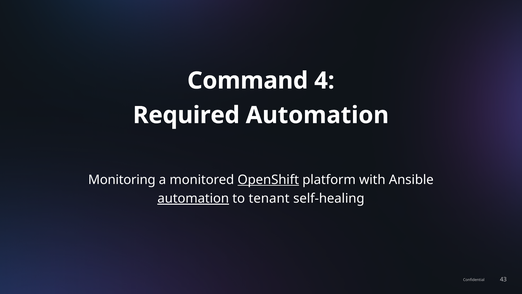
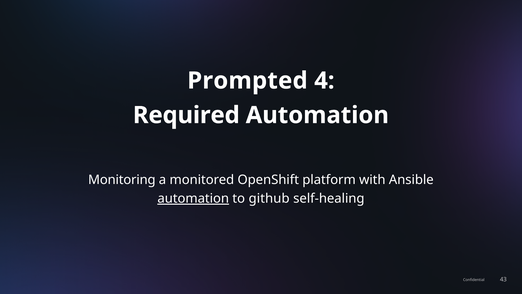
Command: Command -> Prompted
OpenShift underline: present -> none
tenant: tenant -> github
